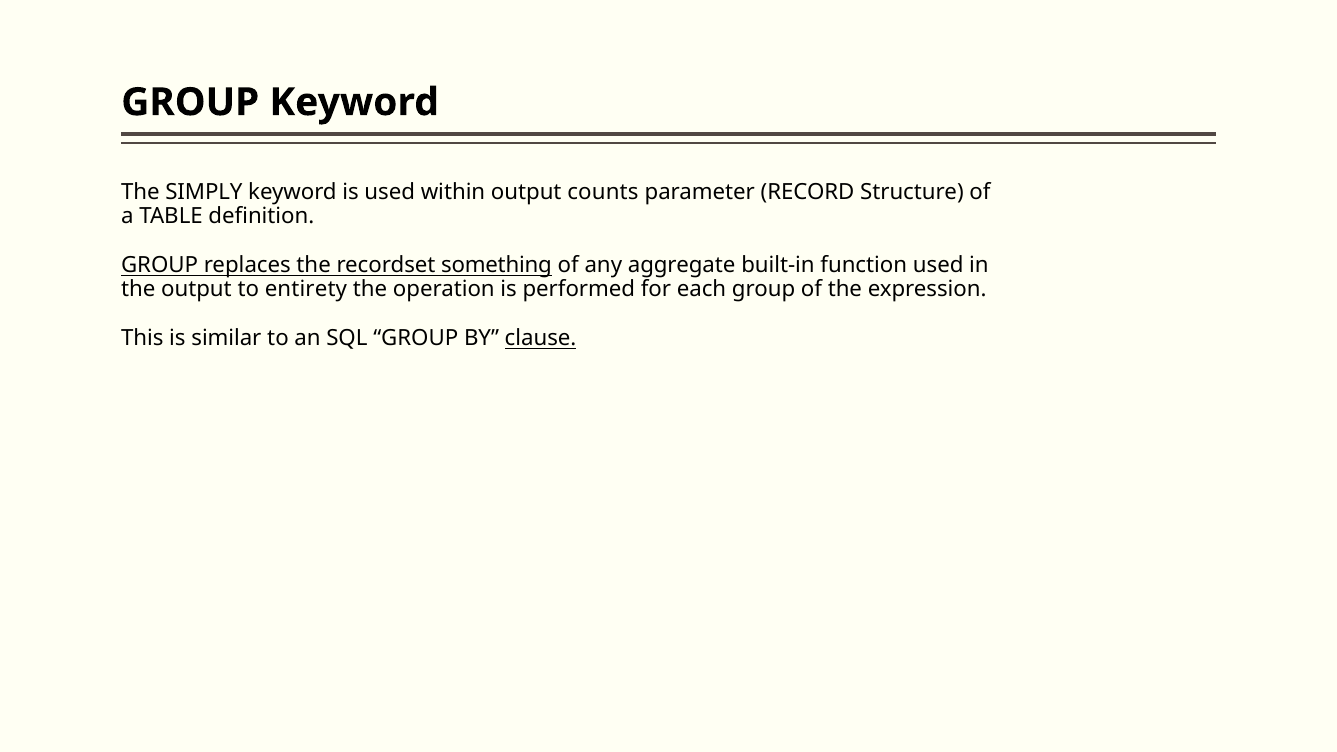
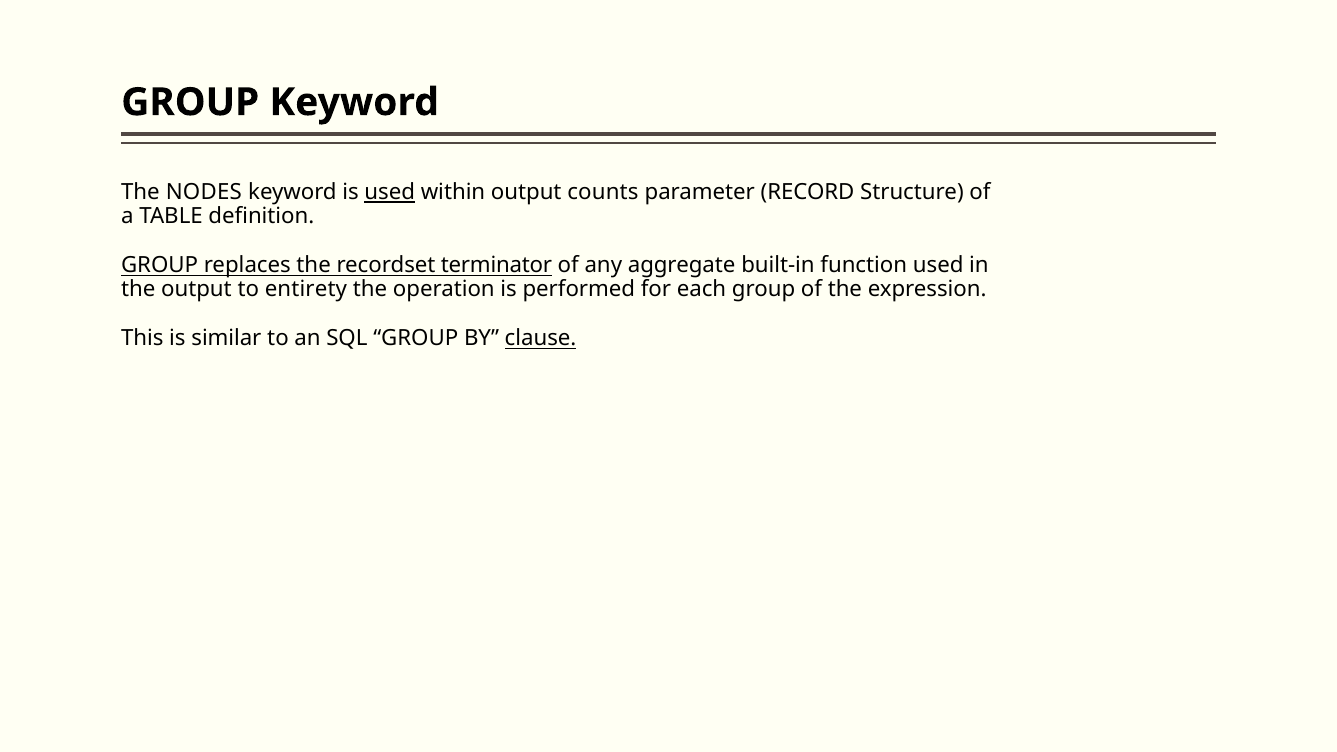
SIMPLY: SIMPLY -> NODES
used at (390, 192) underline: none -> present
something: something -> terminator
